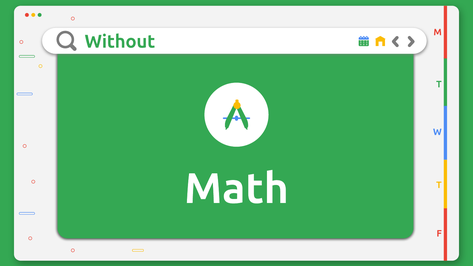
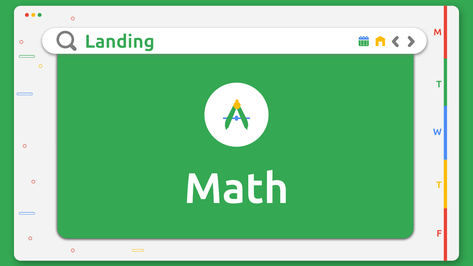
Without: Without -> Landing
